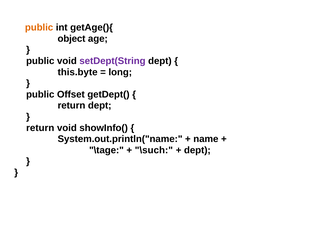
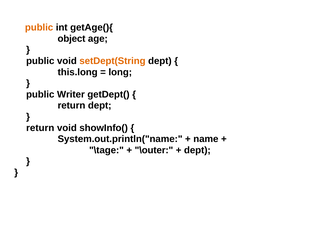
setDept(String colour: purple -> orange
this.byte: this.byte -> this.long
Offset: Offset -> Writer
\such: \such -> \outer
